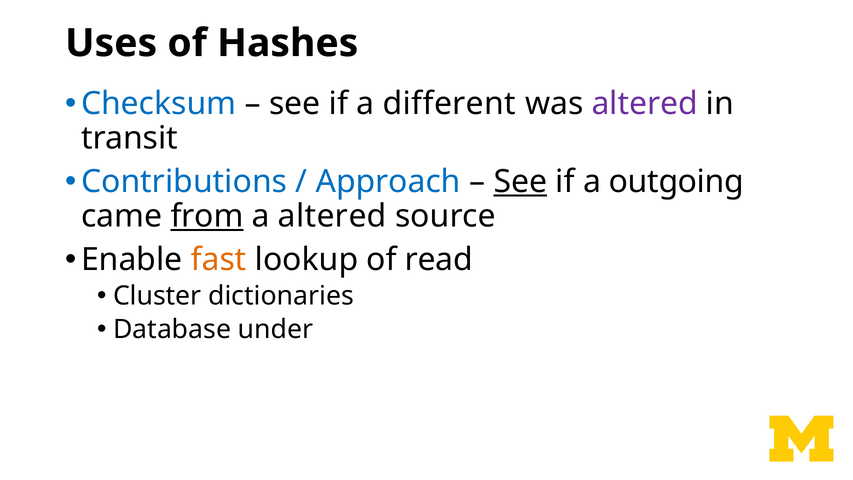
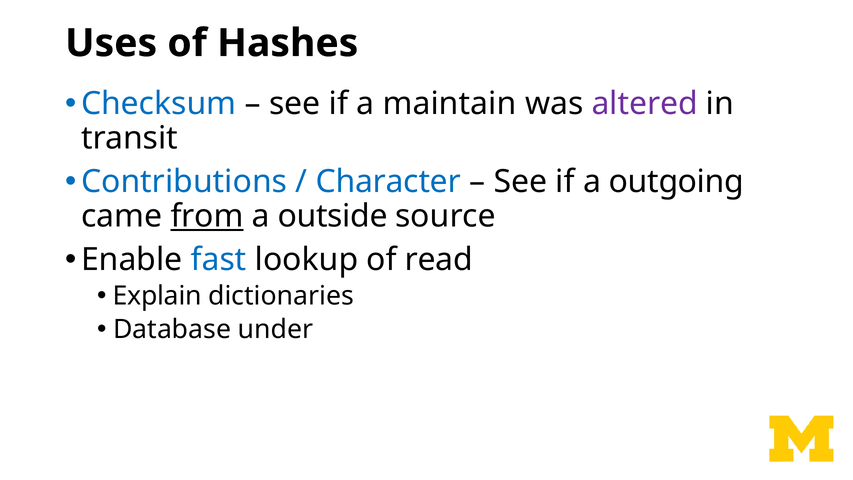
different: different -> maintain
Approach: Approach -> Character
See at (520, 182) underline: present -> none
a altered: altered -> outside
fast colour: orange -> blue
Cluster: Cluster -> Explain
